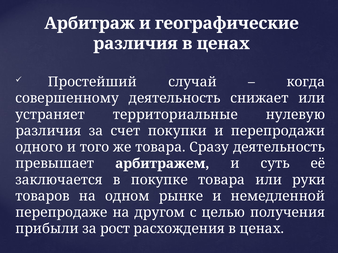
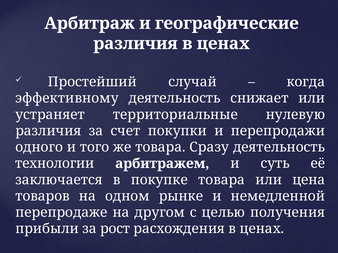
совершенному: совершенному -> эффективному
превышает: превышает -> технологии
руки: руки -> цена
